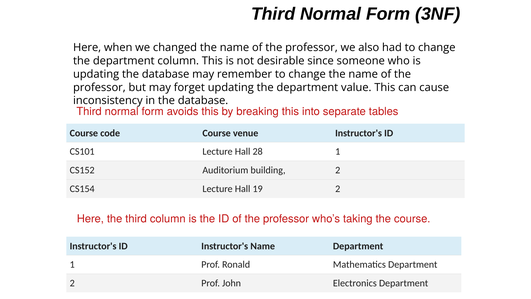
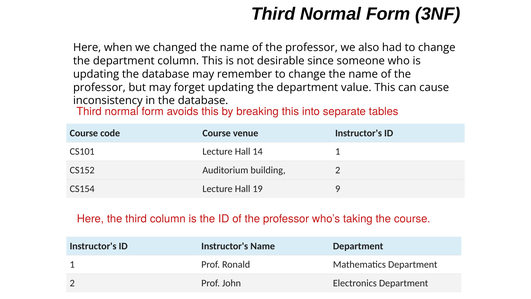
28: 28 -> 14
19 2: 2 -> 9
